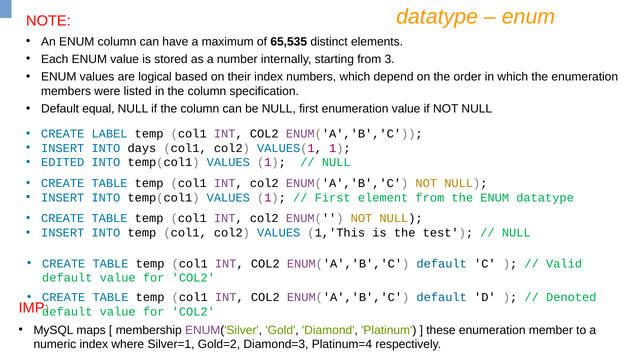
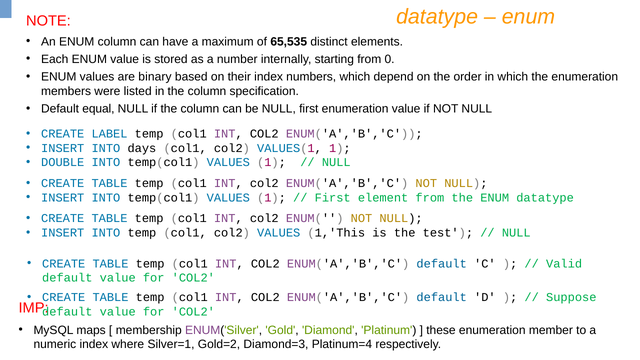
3: 3 -> 0
logical: logical -> binary
EDITED: EDITED -> DOUBLE
Denoted: Denoted -> Suppose
